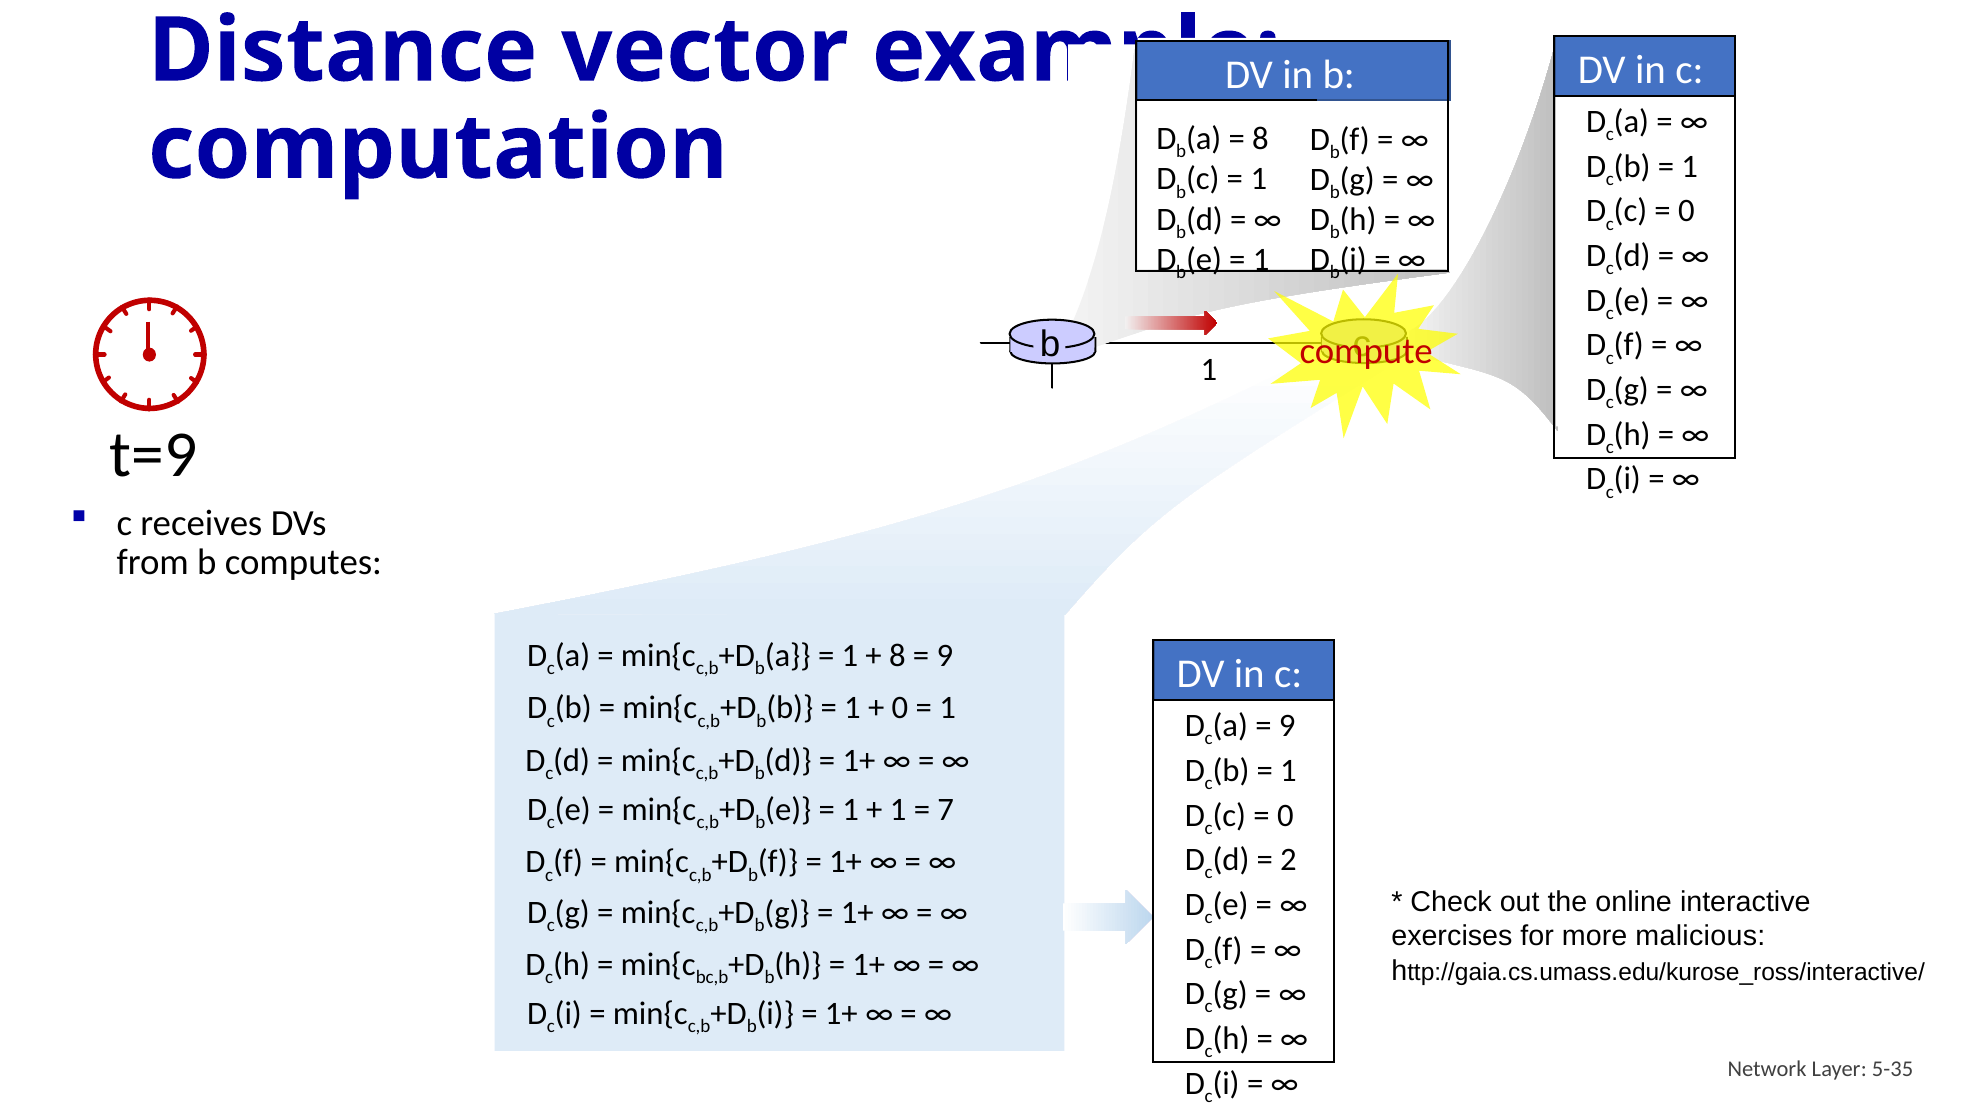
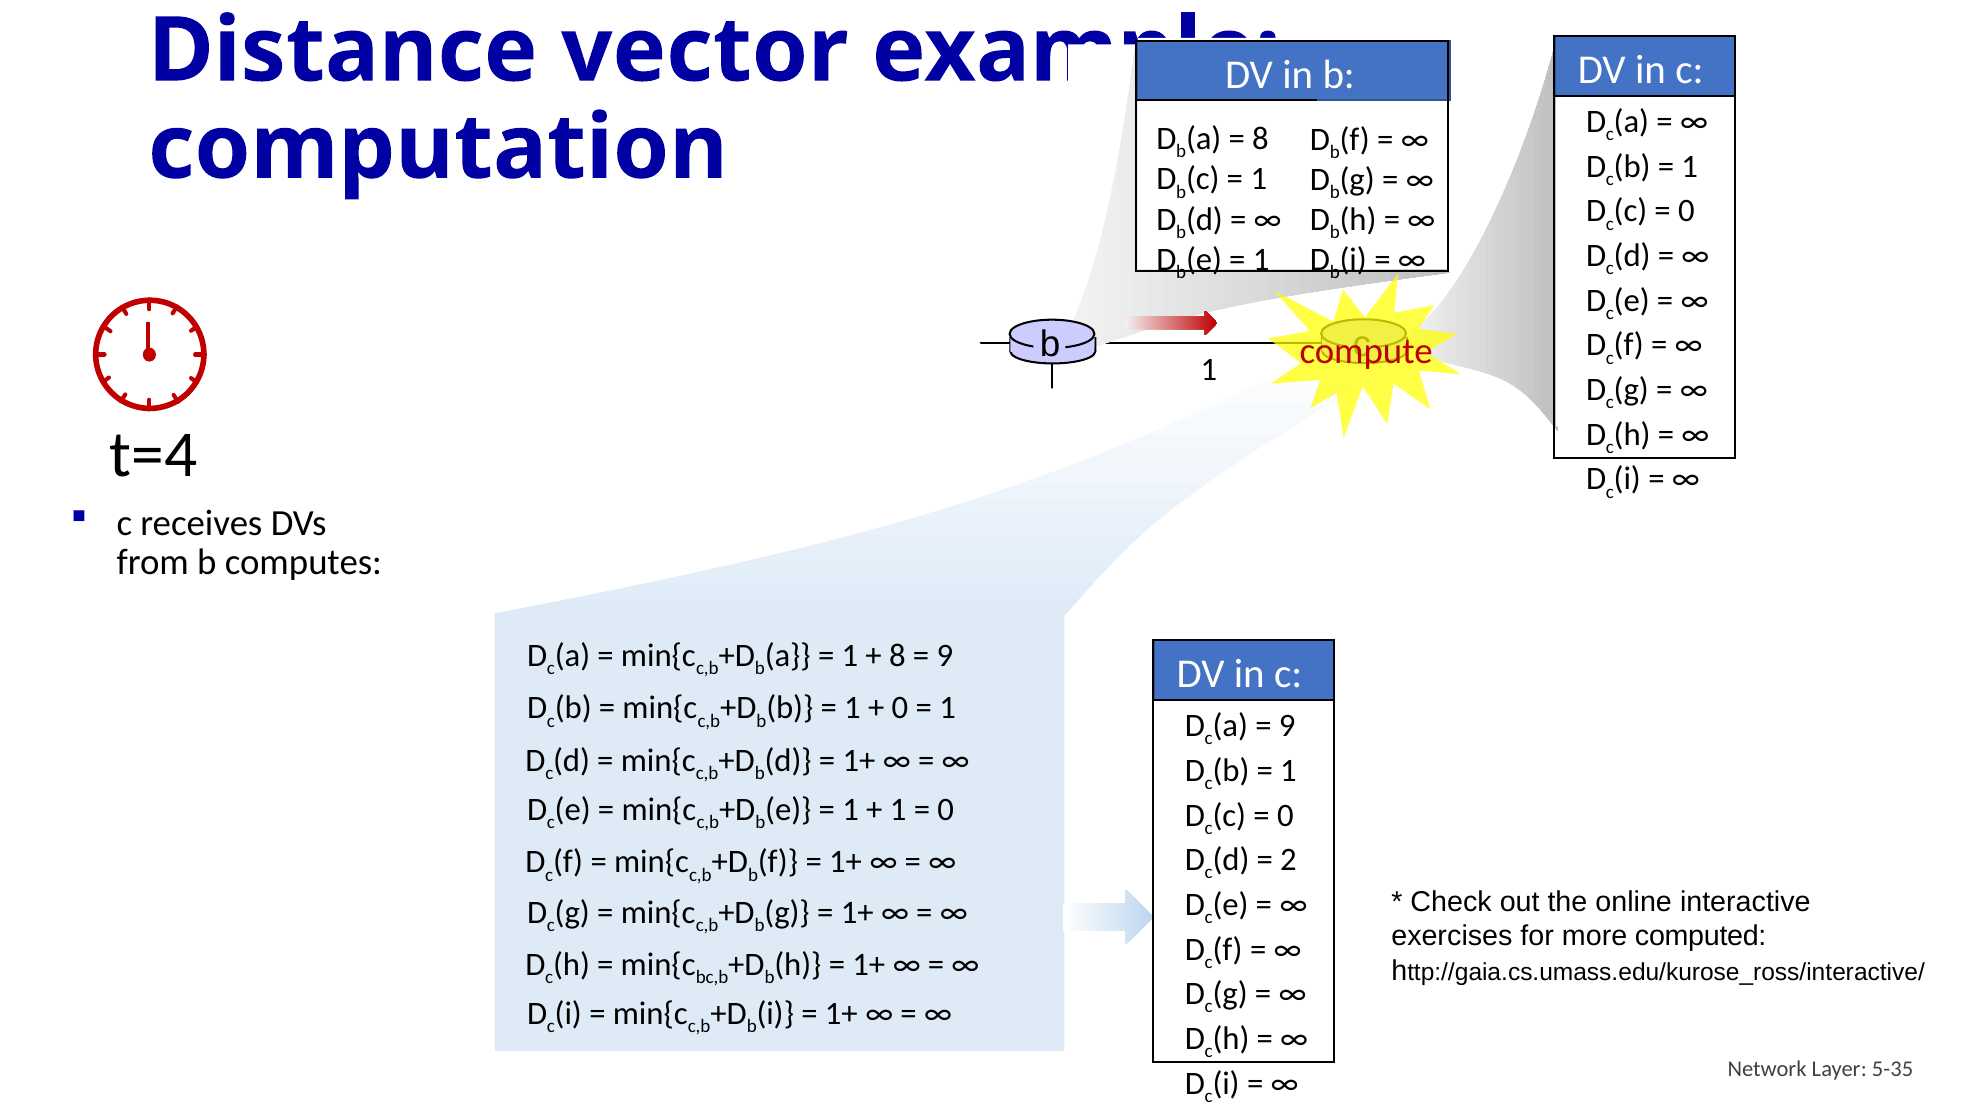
t=9: t=9 -> t=4
7 at (946, 810): 7 -> 0
malicious: malicious -> computed
